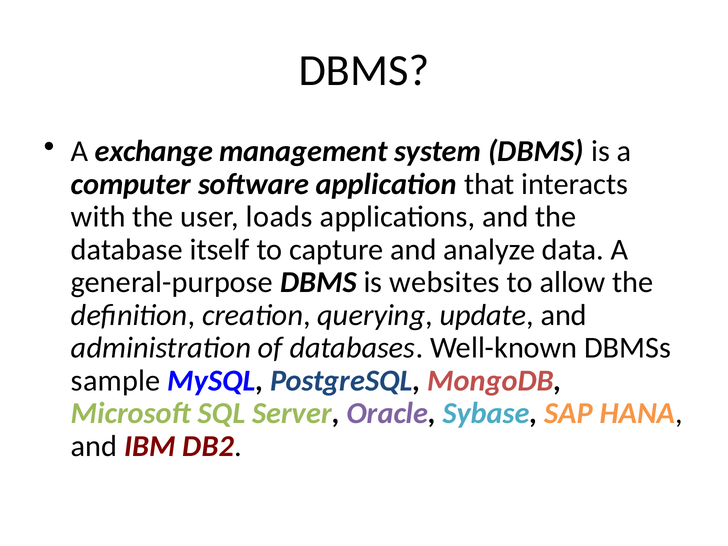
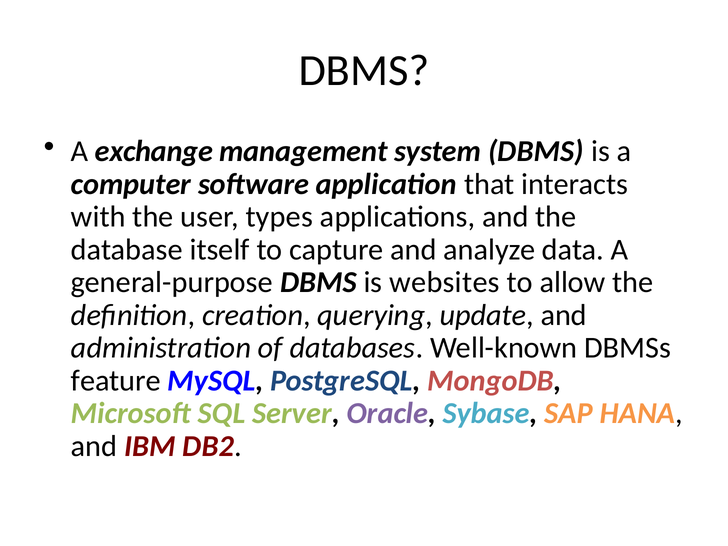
loads: loads -> types
sample: sample -> feature
